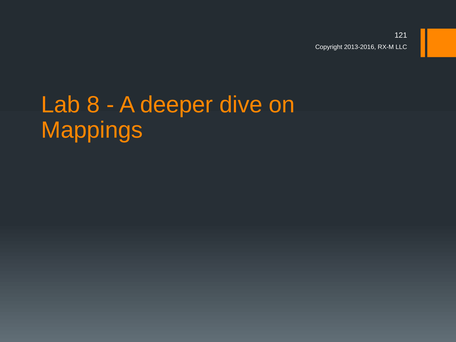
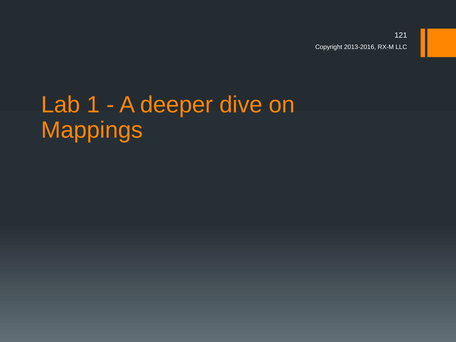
8: 8 -> 1
